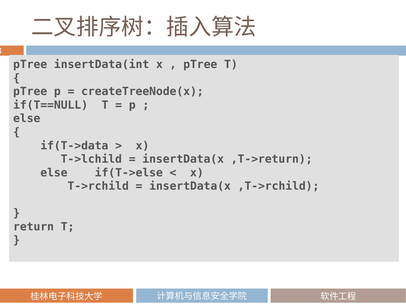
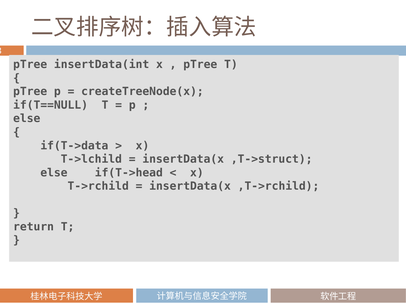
,T->return: ,T->return -> ,T->struct
if(T->else: if(T->else -> if(T->head
